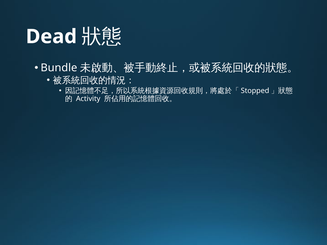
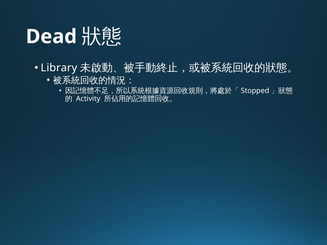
Bundle: Bundle -> Library
